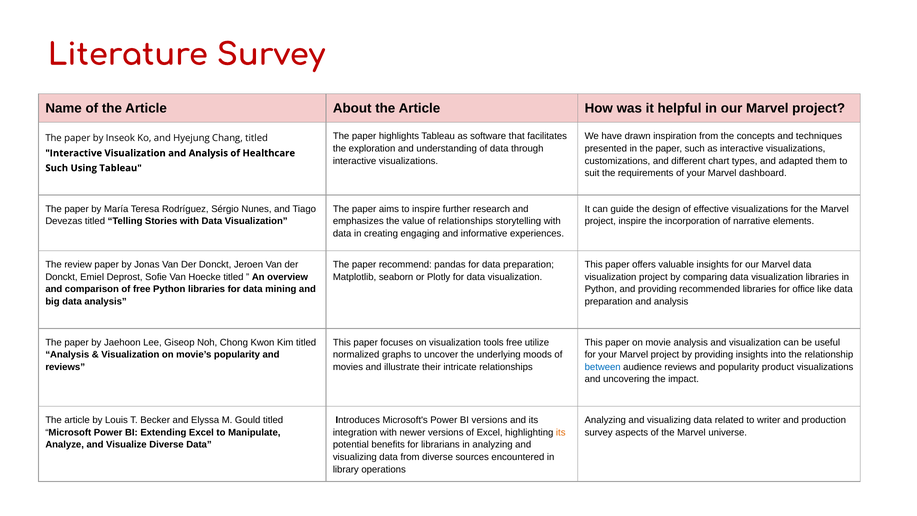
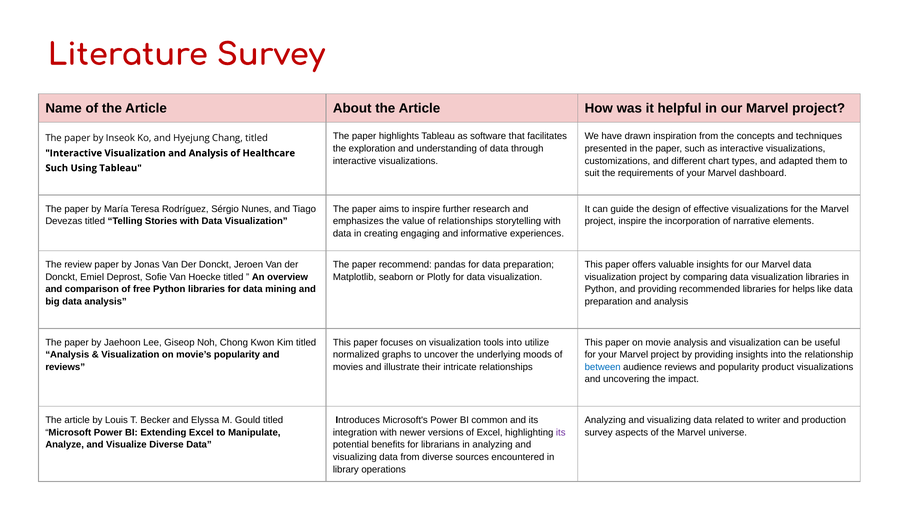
office: office -> helps
tools free: free -> into
BI versions: versions -> common
its at (561, 432) colour: orange -> purple
